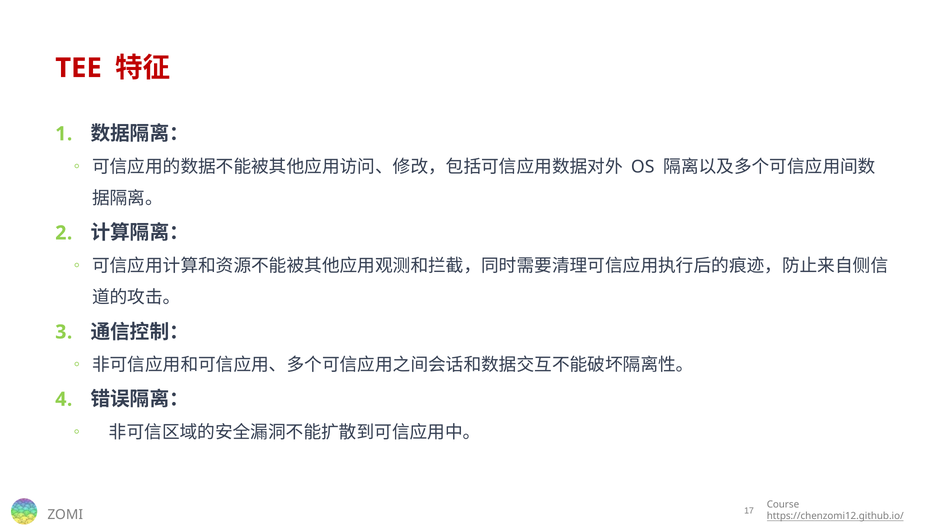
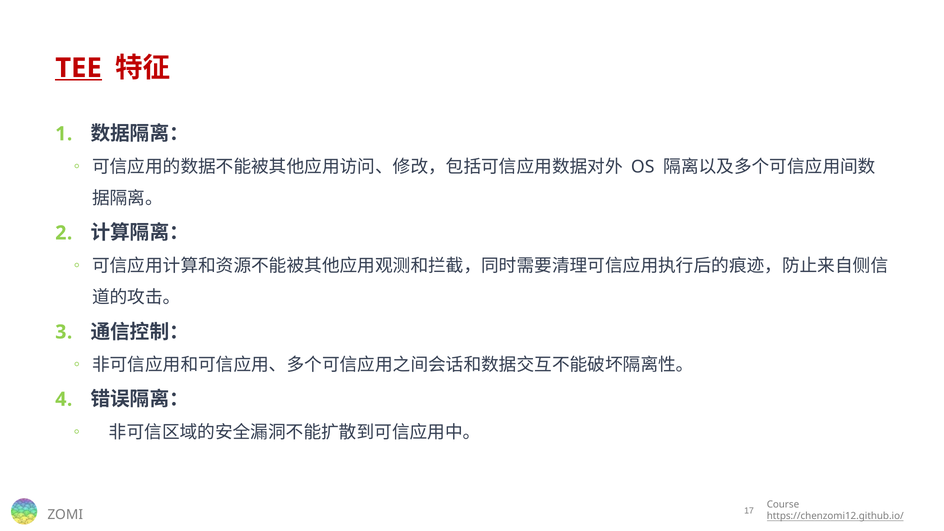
TEE underline: none -> present
